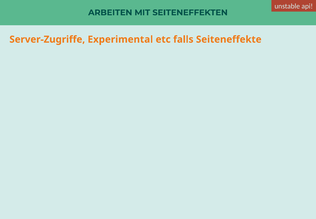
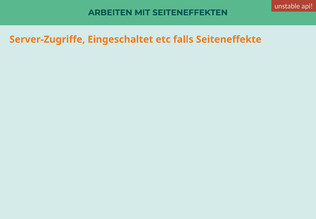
Experimental: Experimental -> Eingeschaltet
